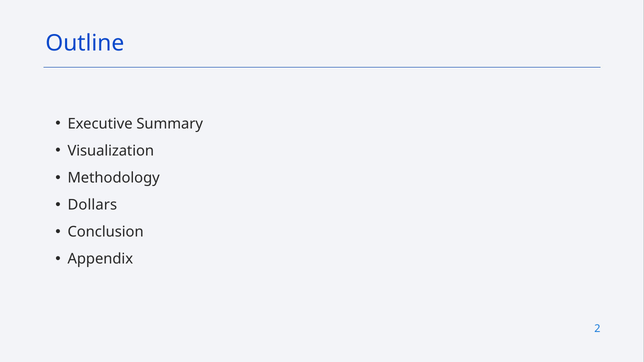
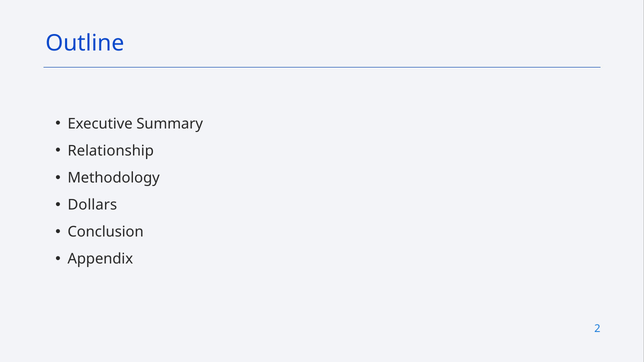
Visualization: Visualization -> Relationship
